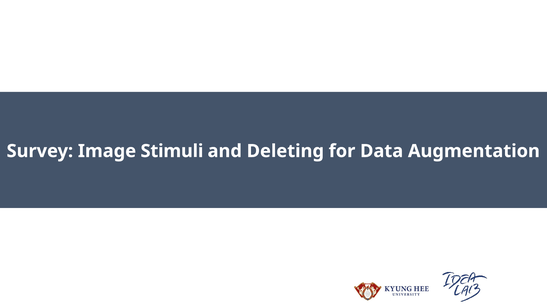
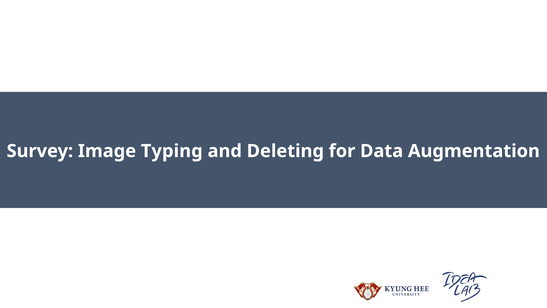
Stimuli: Stimuli -> Typing
